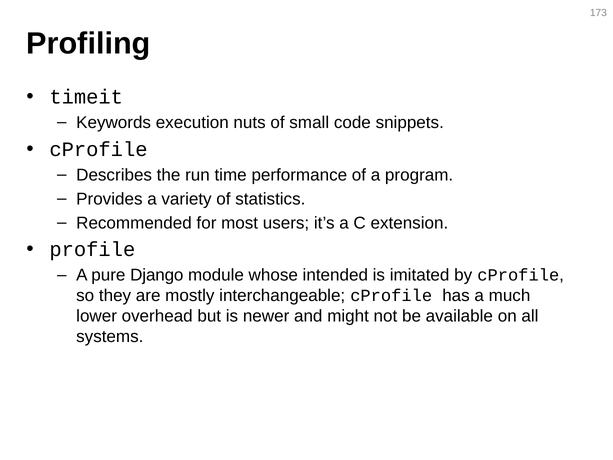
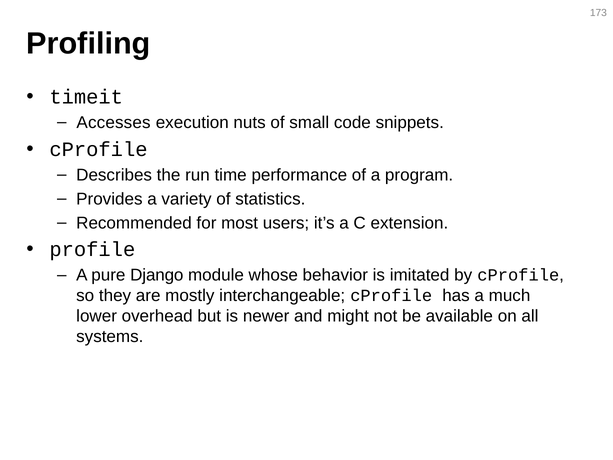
Keywords: Keywords -> Accesses
intended: intended -> behavior
